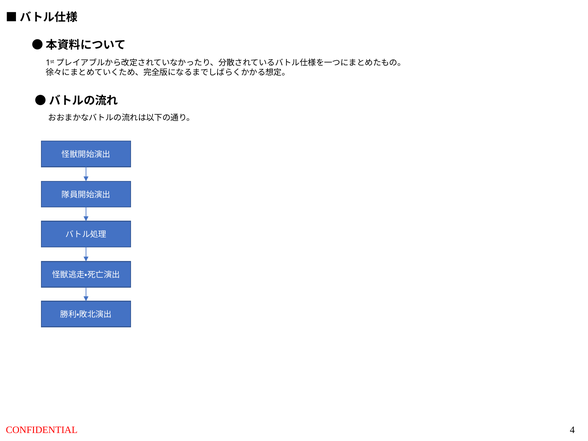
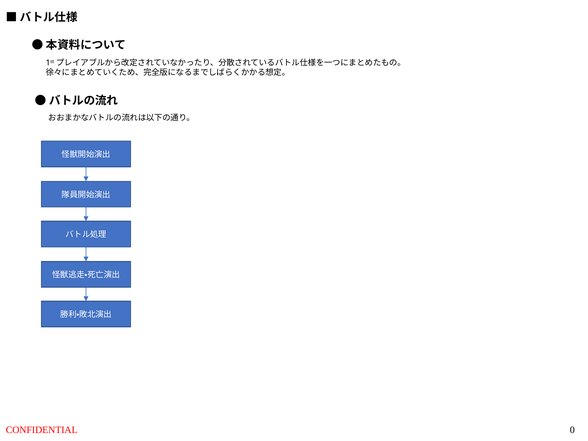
4: 4 -> 0
